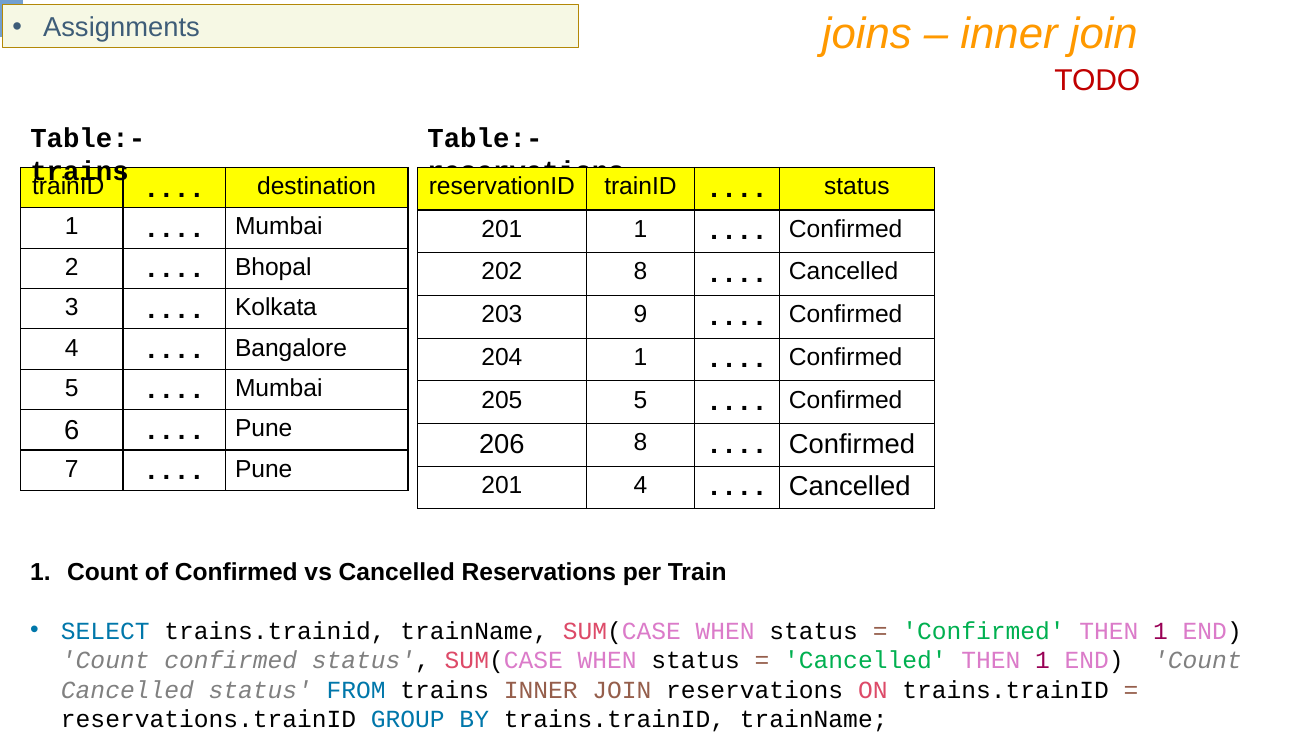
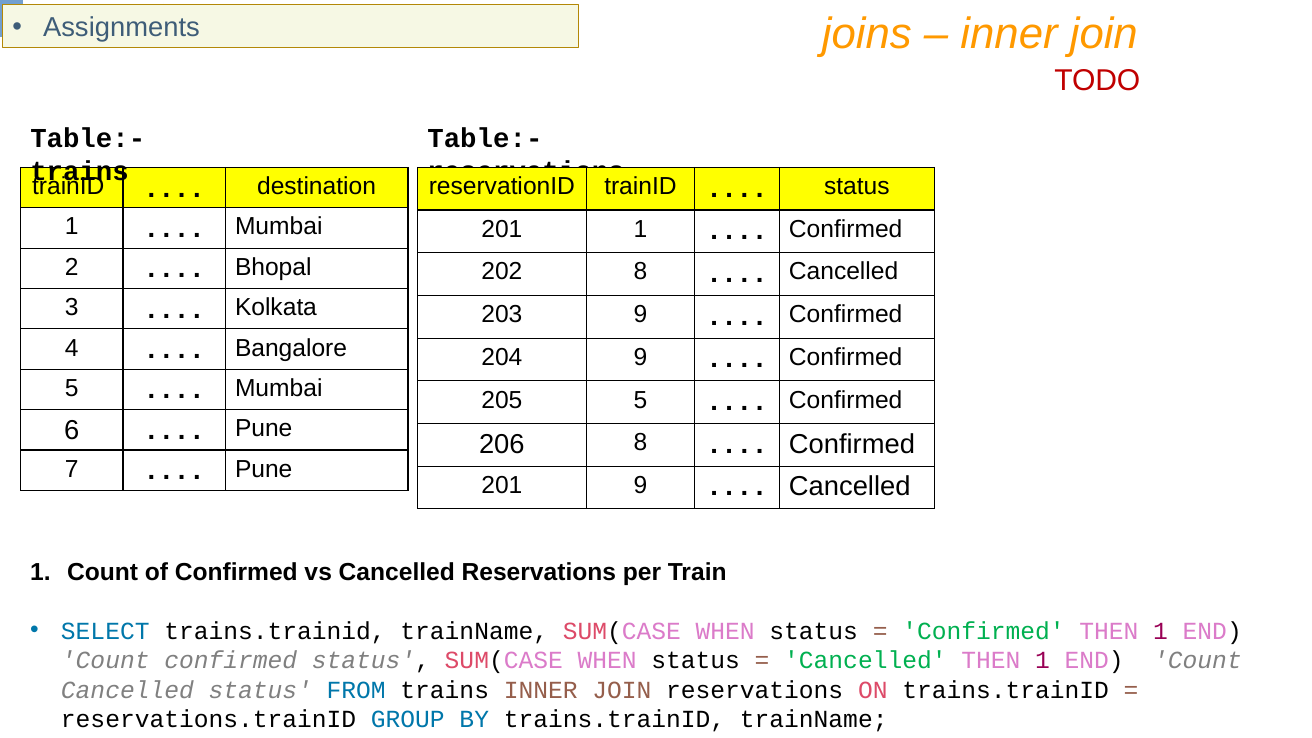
204 1: 1 -> 9
201 4: 4 -> 9
